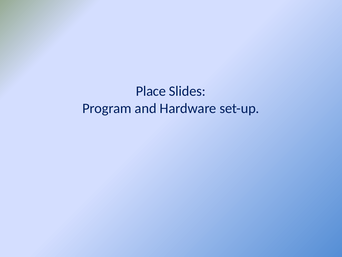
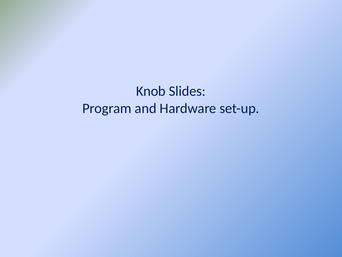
Place: Place -> Knob
